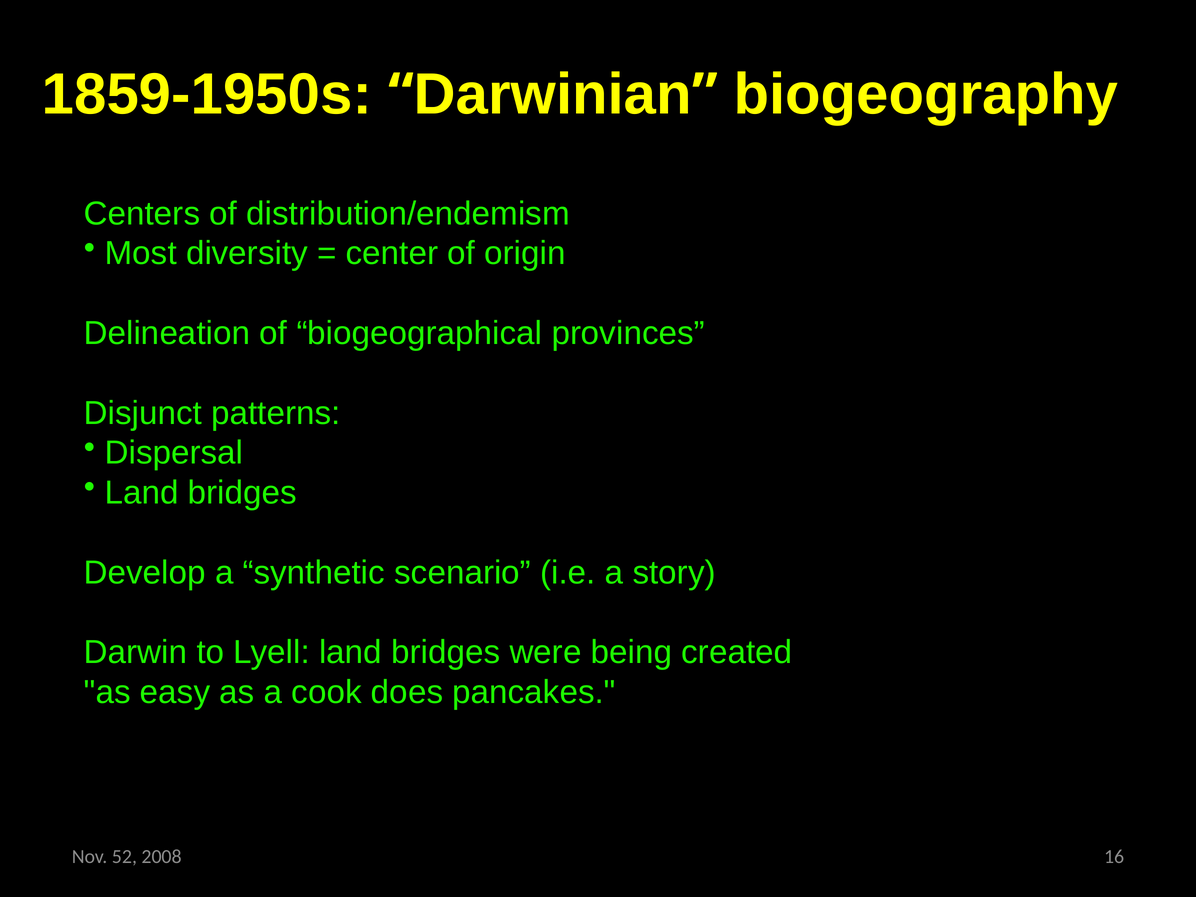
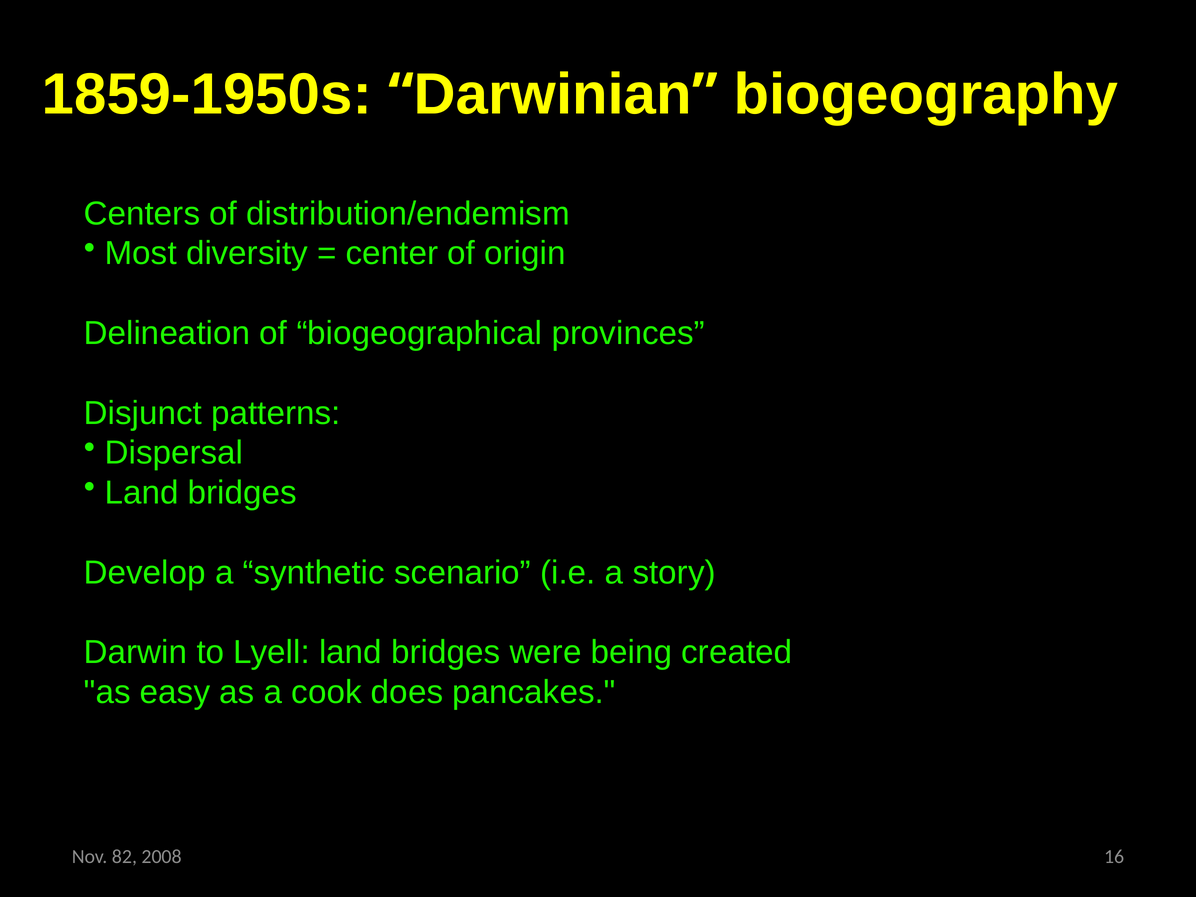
52: 52 -> 82
